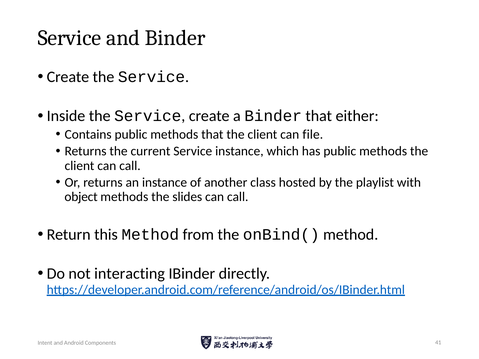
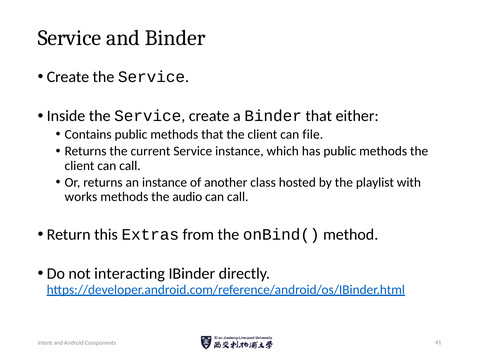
object: object -> works
slides: slides -> audio
this Method: Method -> Extras
